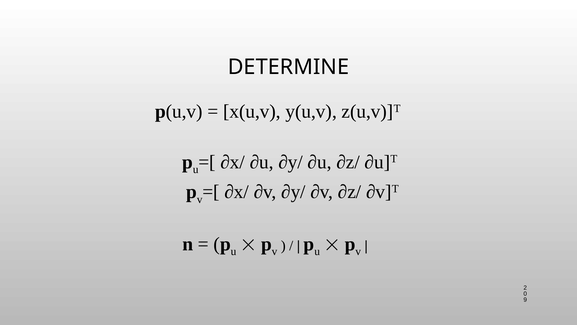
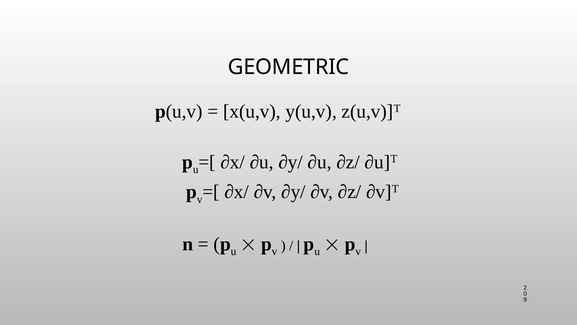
DETERMINE: DETERMINE -> GEOMETRIC
